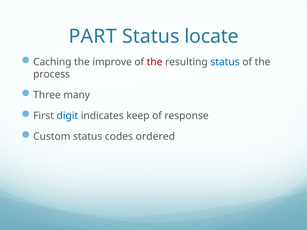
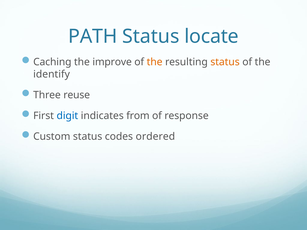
PART: PART -> PATH
the at (155, 62) colour: red -> orange
status at (225, 62) colour: blue -> orange
process: process -> identify
many: many -> reuse
keep: keep -> from
